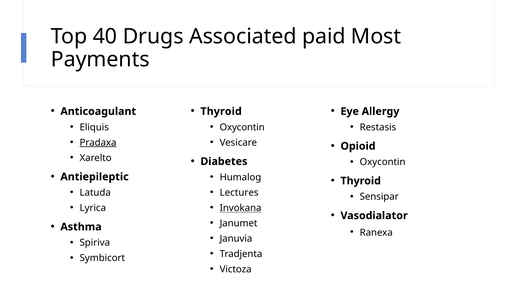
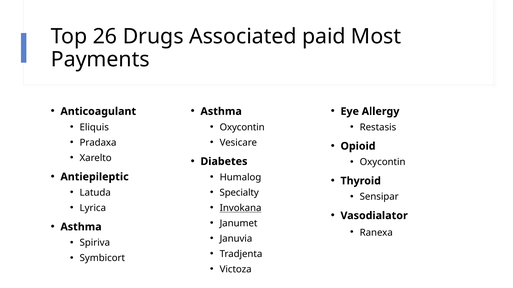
40: 40 -> 26
Thyroid at (221, 112): Thyroid -> Asthma
Pradaxa underline: present -> none
Lectures: Lectures -> Specialty
